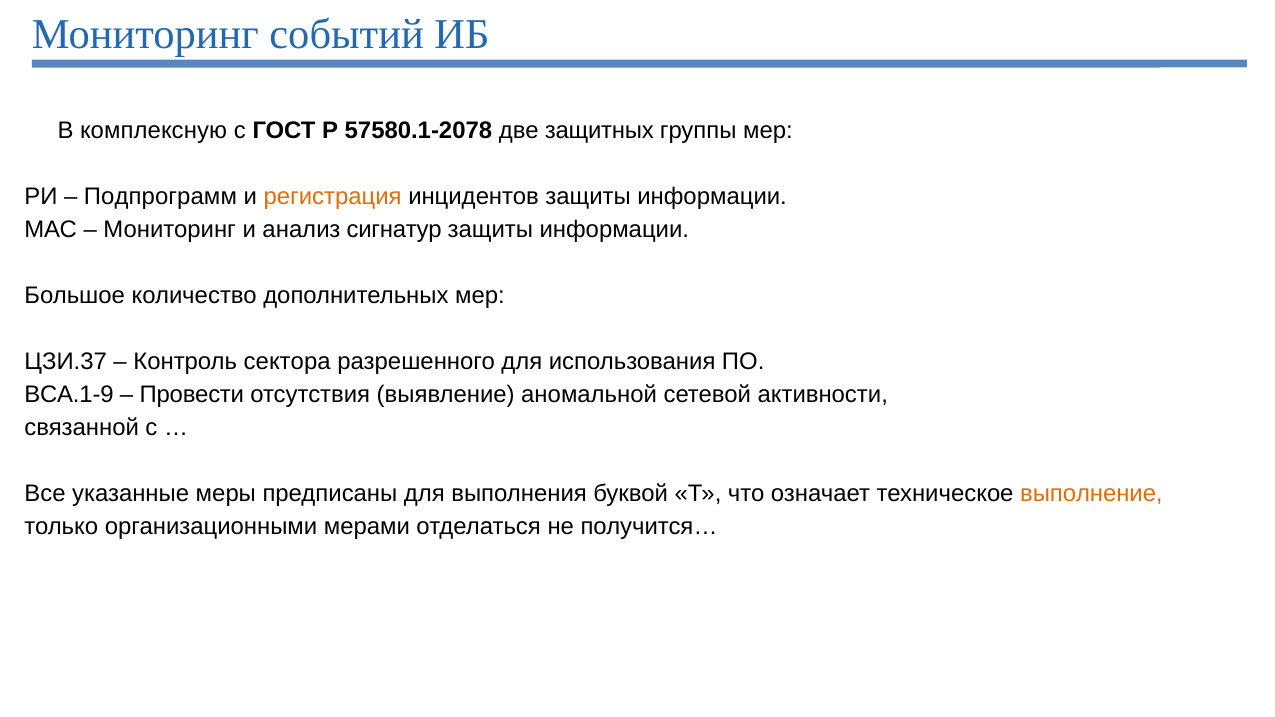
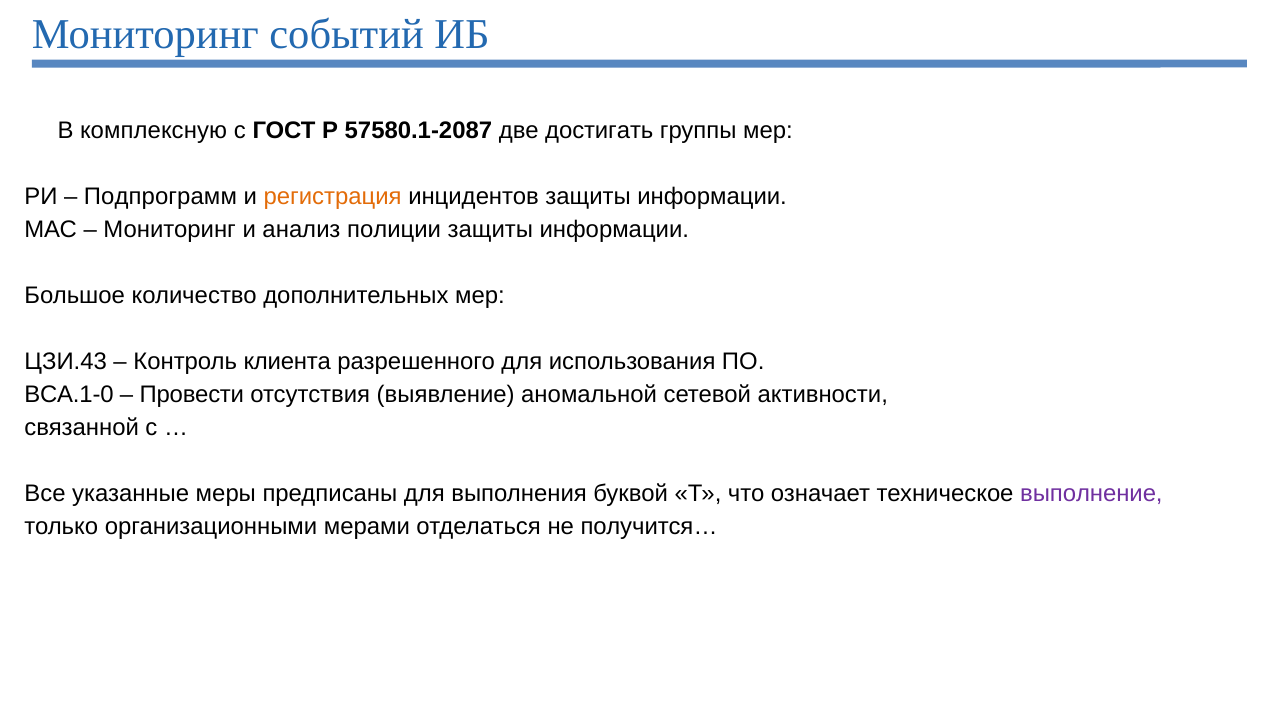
57580.1-2078: 57580.1-2078 -> 57580.1-2087
защитных: защитных -> достигать
сигнатур: сигнатур -> полиции
ЦЗИ.37: ЦЗИ.37 -> ЦЗИ.43
сектора: сектора -> клиента
ВСА.1-9: ВСА.1-9 -> ВСА.1-0
выполнение colour: orange -> purple
